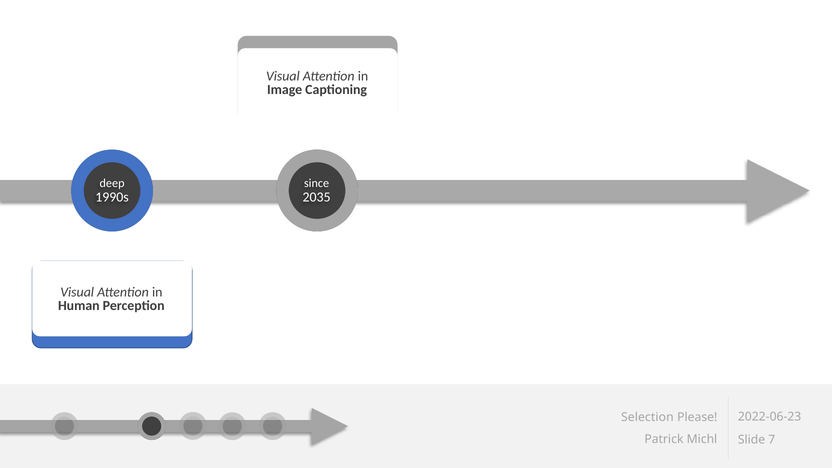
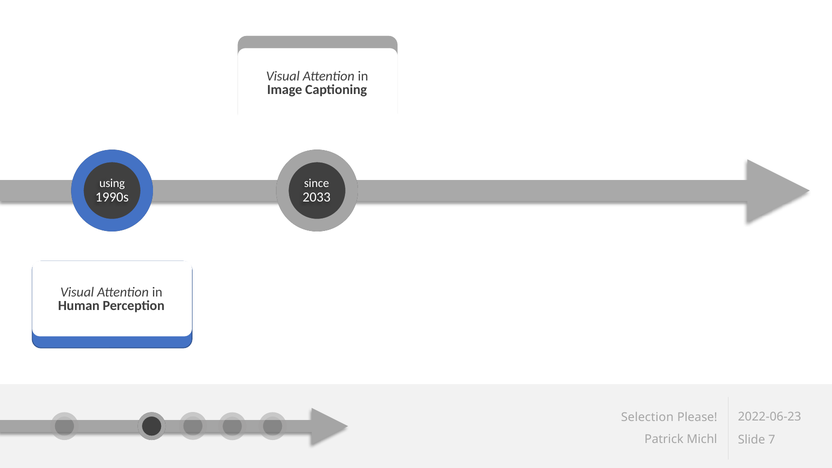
deep: deep -> using
2035: 2035 -> 2033
